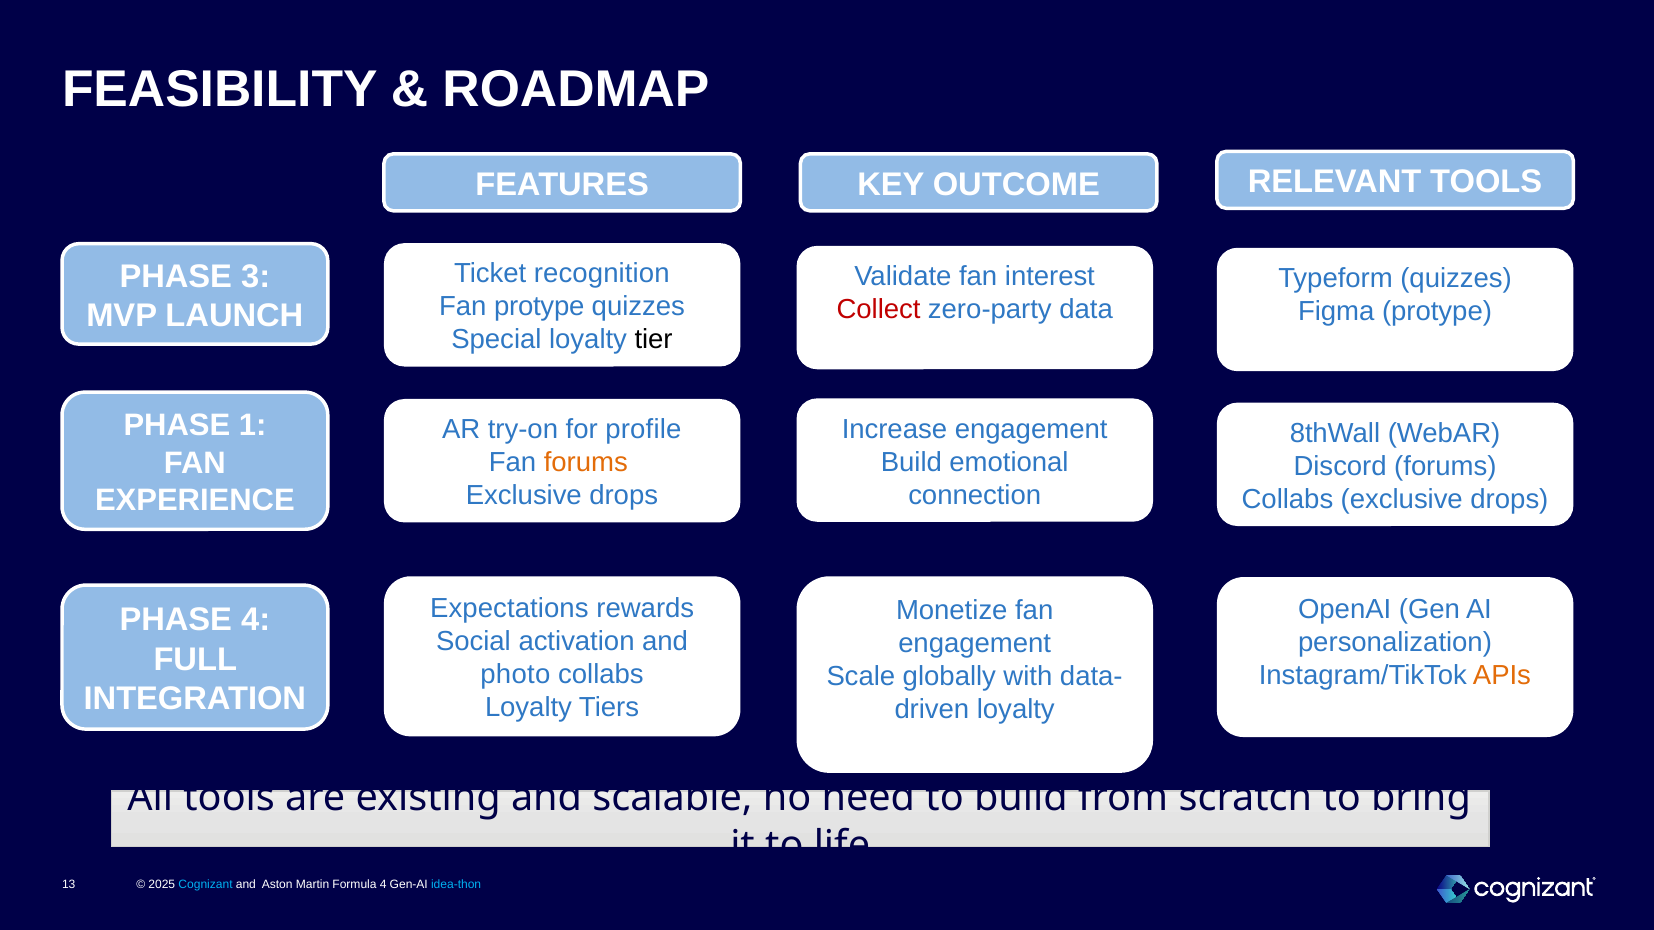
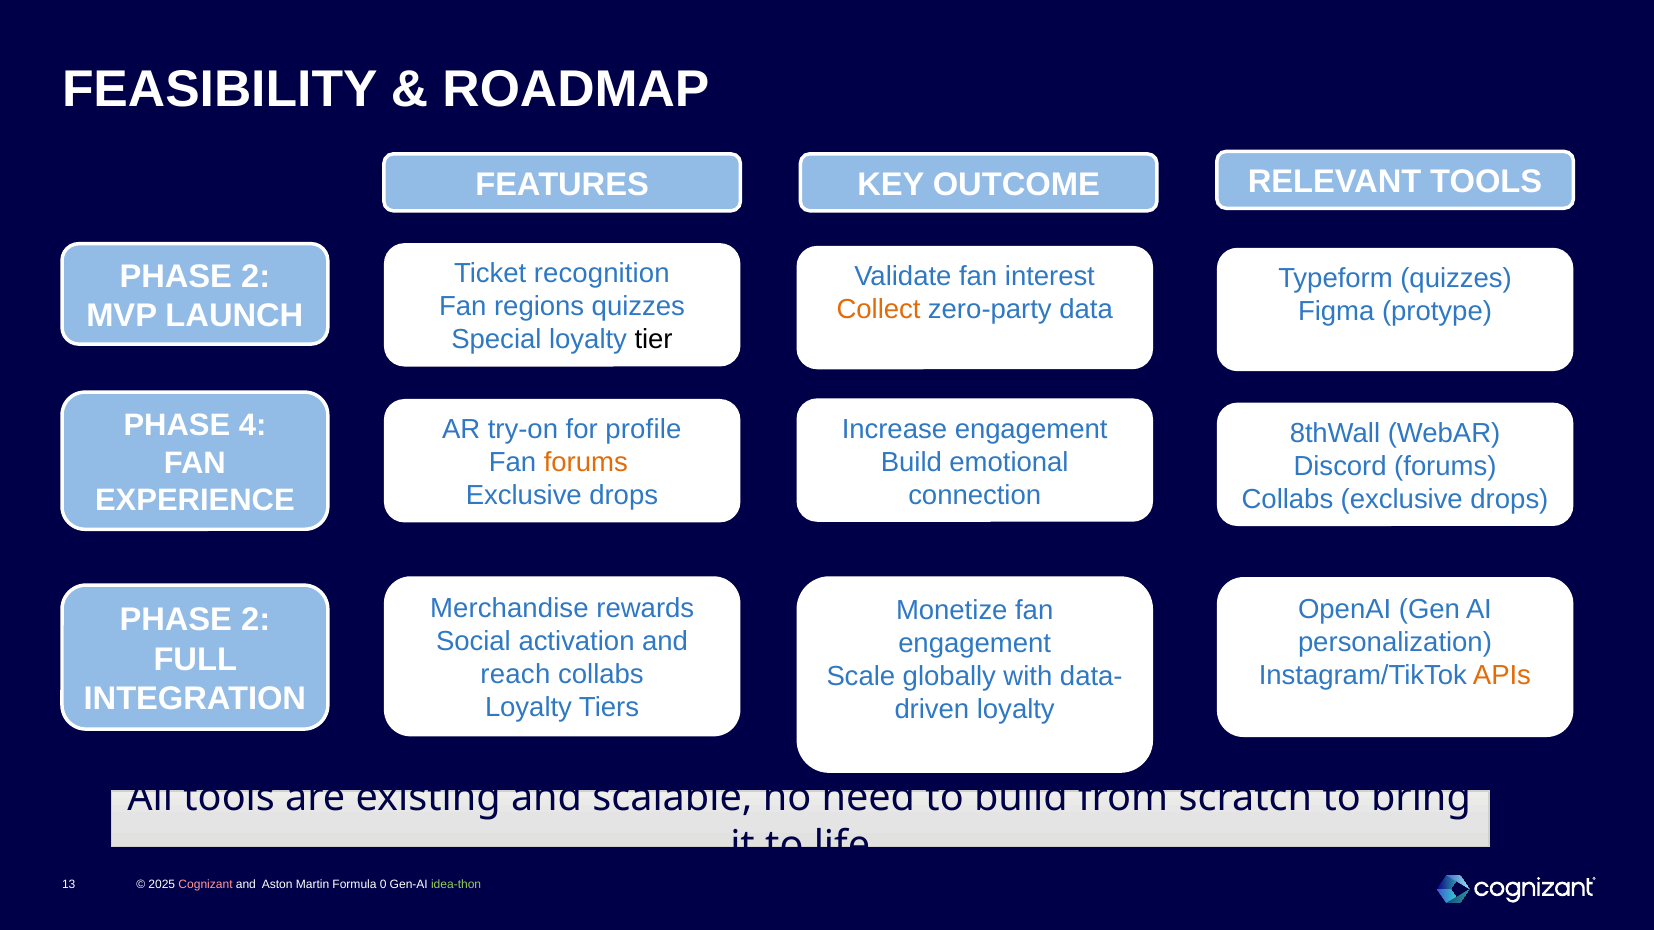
3 at (256, 277): 3 -> 2
Fan protype: protype -> regions
Collect colour: red -> orange
1: 1 -> 4
Expectations: Expectations -> Merchandise
4 at (256, 620): 4 -> 2
photo: photo -> reach
Cognizant colour: light blue -> pink
Formula 4: 4 -> 0
idea-thon colour: light blue -> light green
